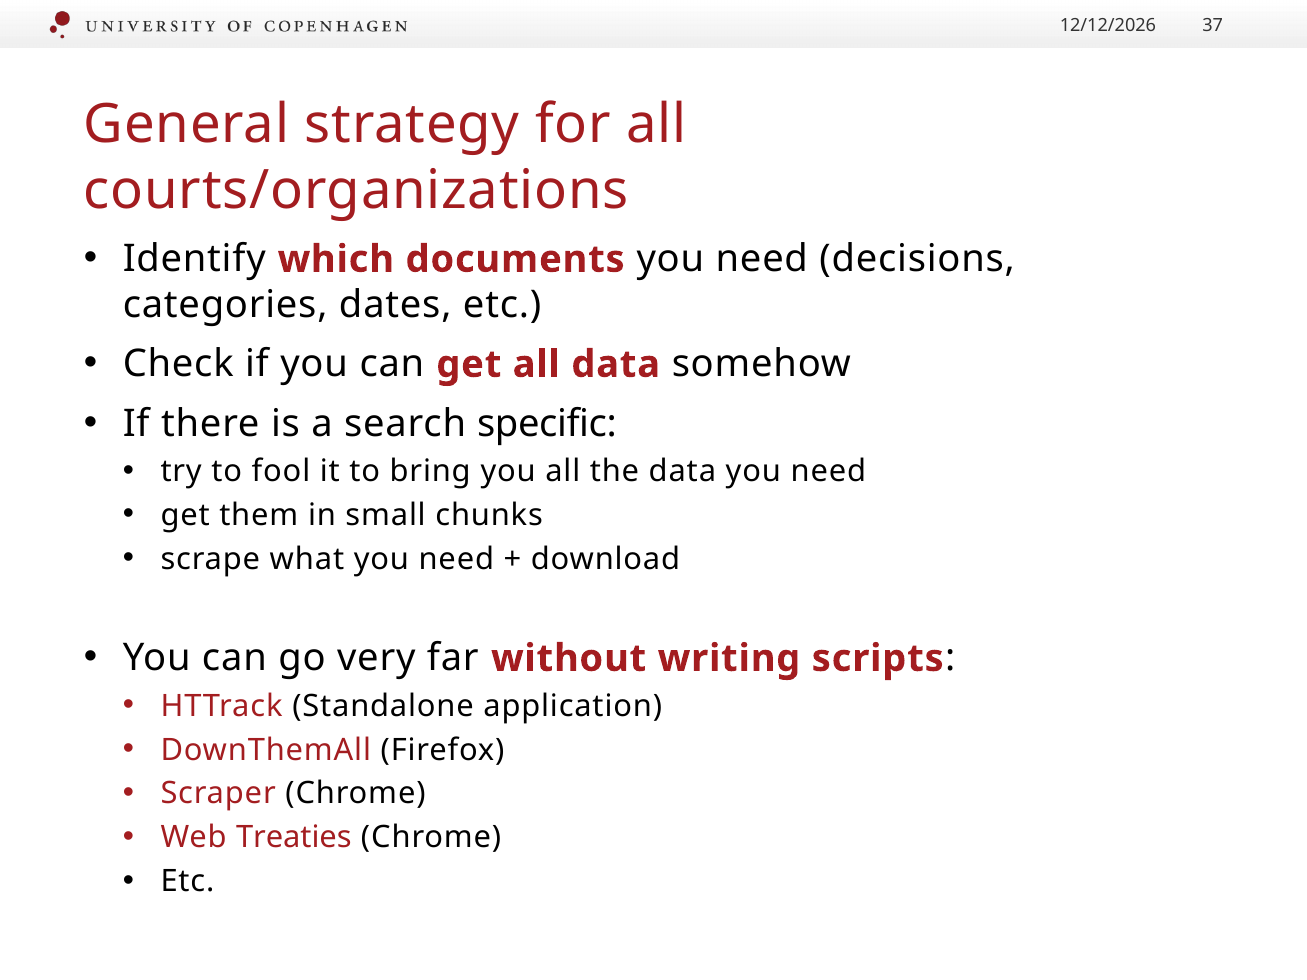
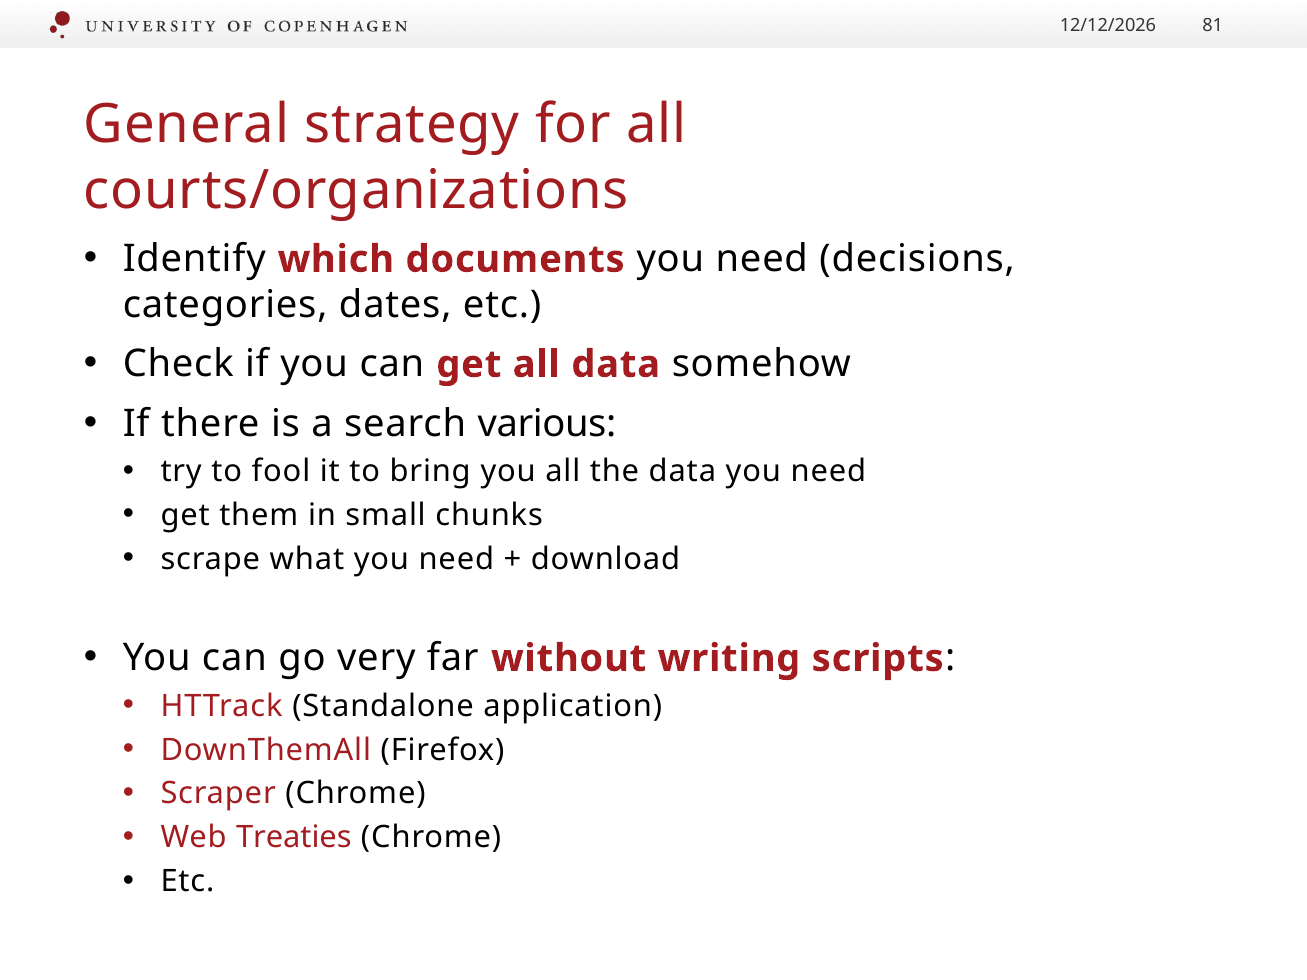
37: 37 -> 81
specific: specific -> various
